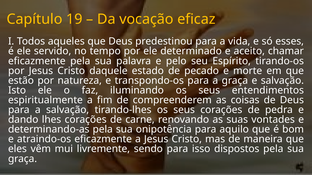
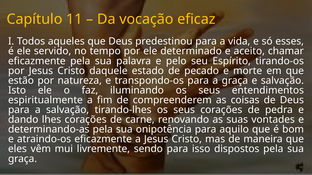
19: 19 -> 11
